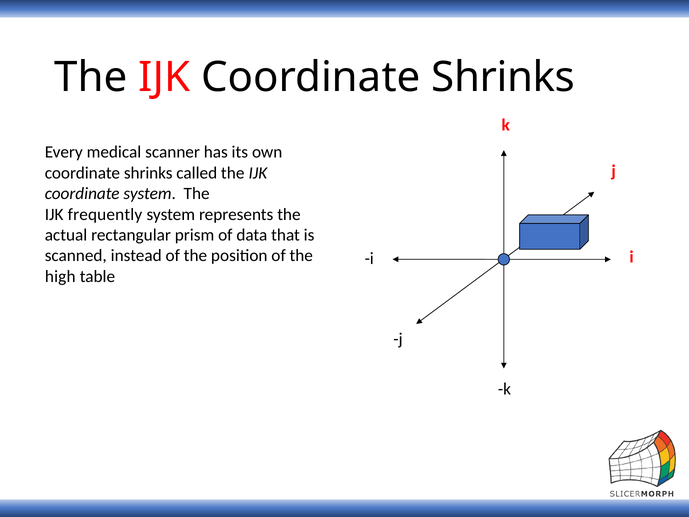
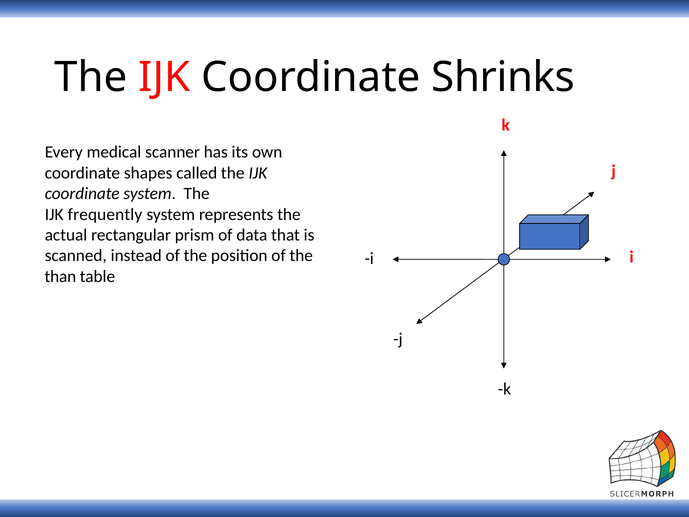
shrinks at (148, 173): shrinks -> shapes
high: high -> than
